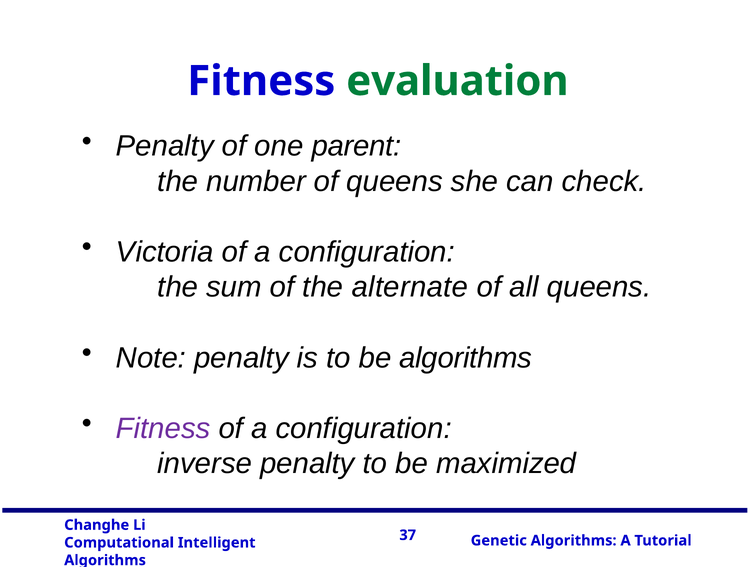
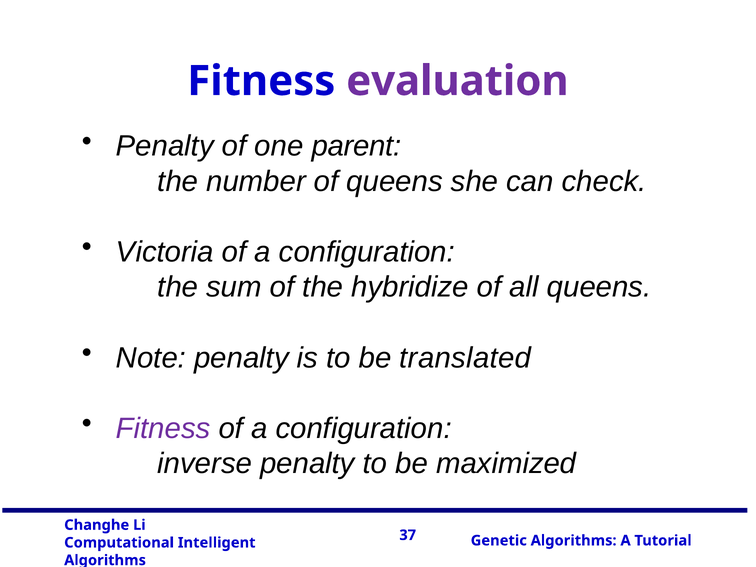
evaluation colour: green -> purple
alternate: alternate -> hybridize
be algorithms: algorithms -> translated
